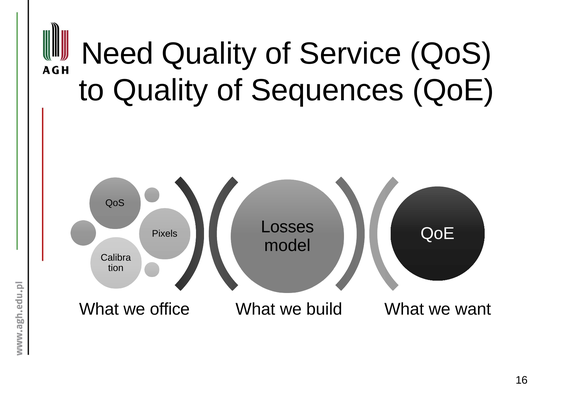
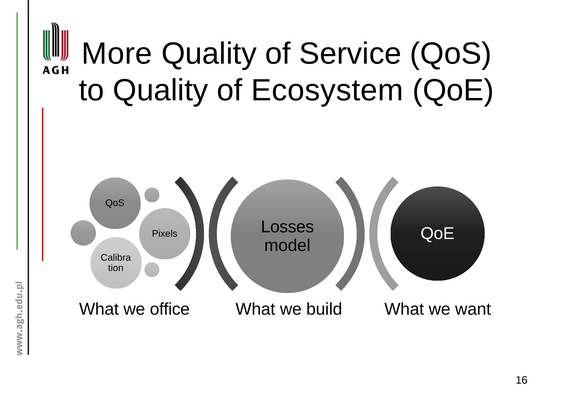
Need: Need -> More
Sequences: Sequences -> Ecosystem
